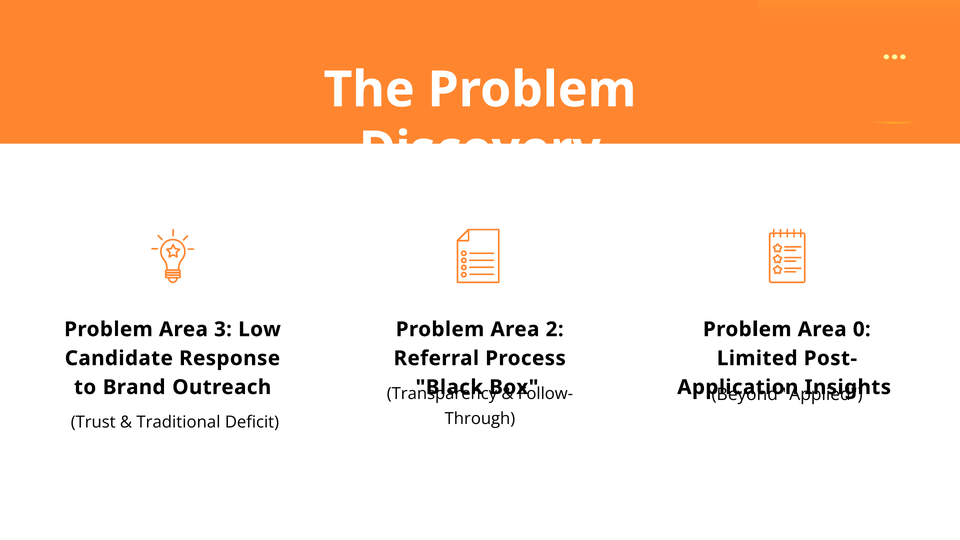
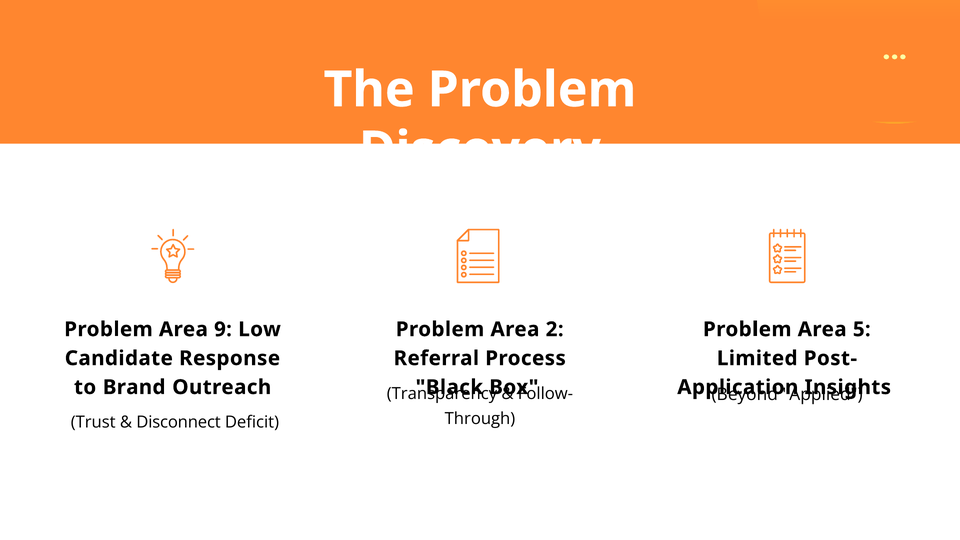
3: 3 -> 9
0: 0 -> 5
Traditional: Traditional -> Disconnect
